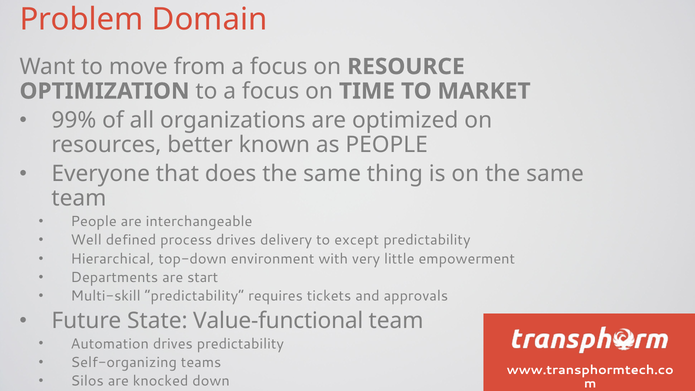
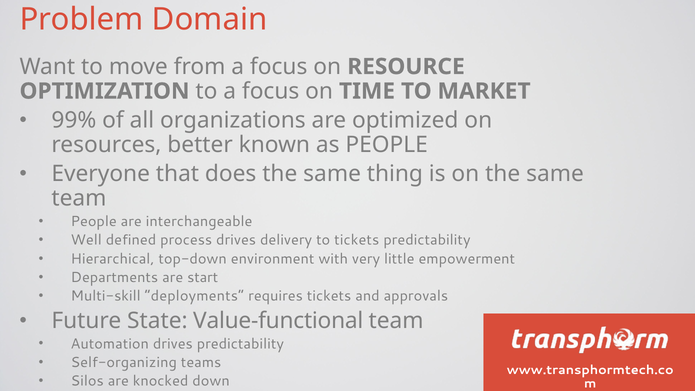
to except: except -> tickets
Multi-skill predictability: predictability -> deployments
